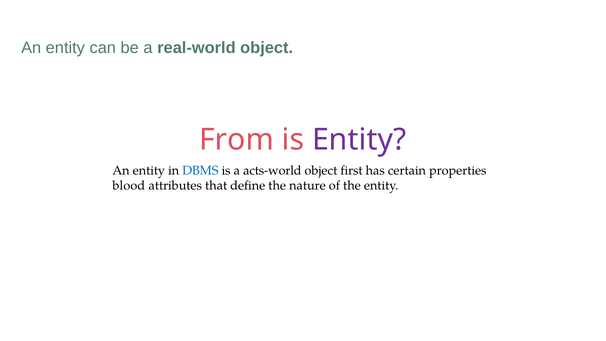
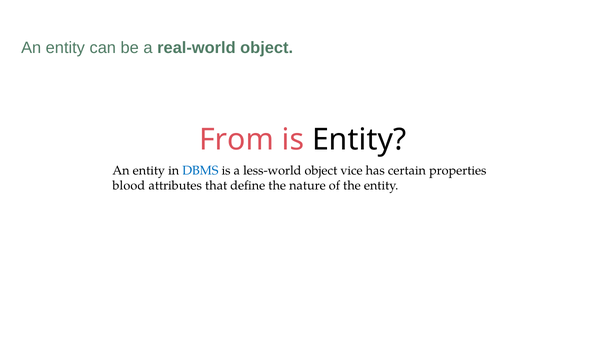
Entity at (359, 140) colour: purple -> black
acts-world: acts-world -> less-world
first: first -> vice
